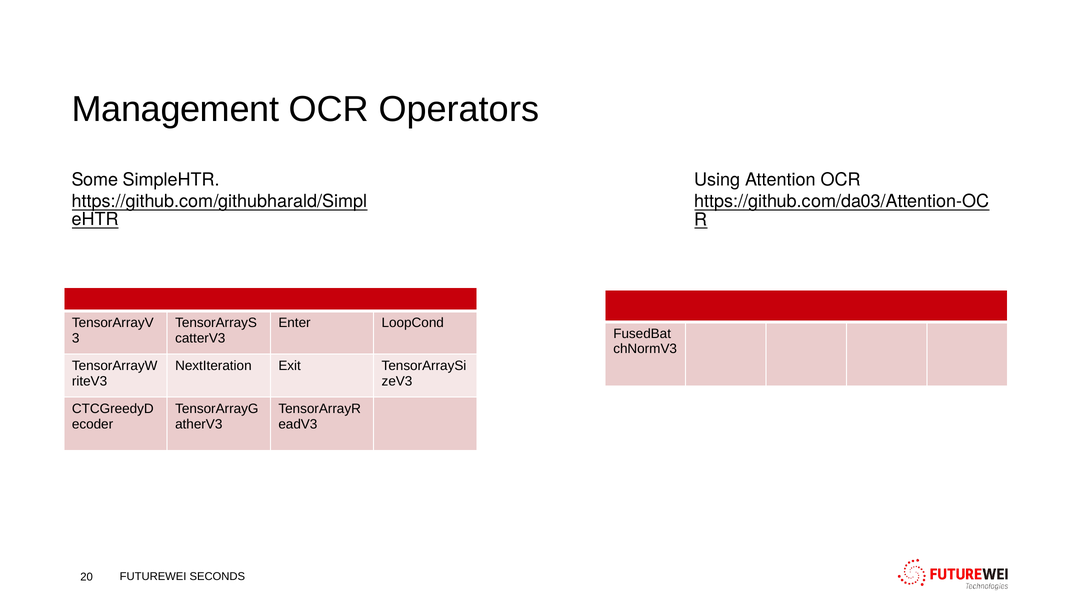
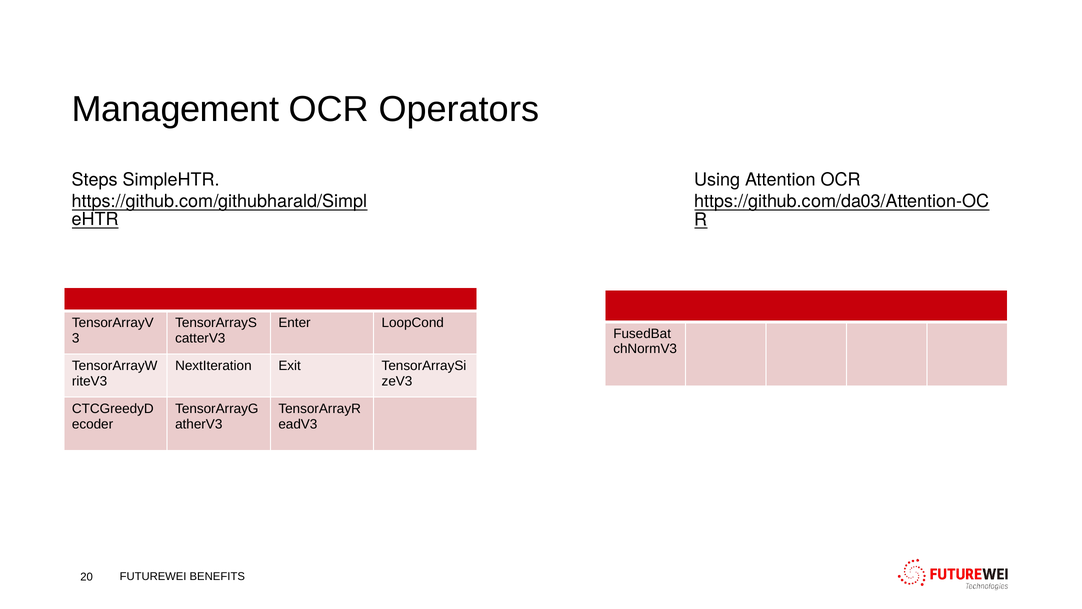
Some: Some -> Steps
SECONDS: SECONDS -> BENEFITS
